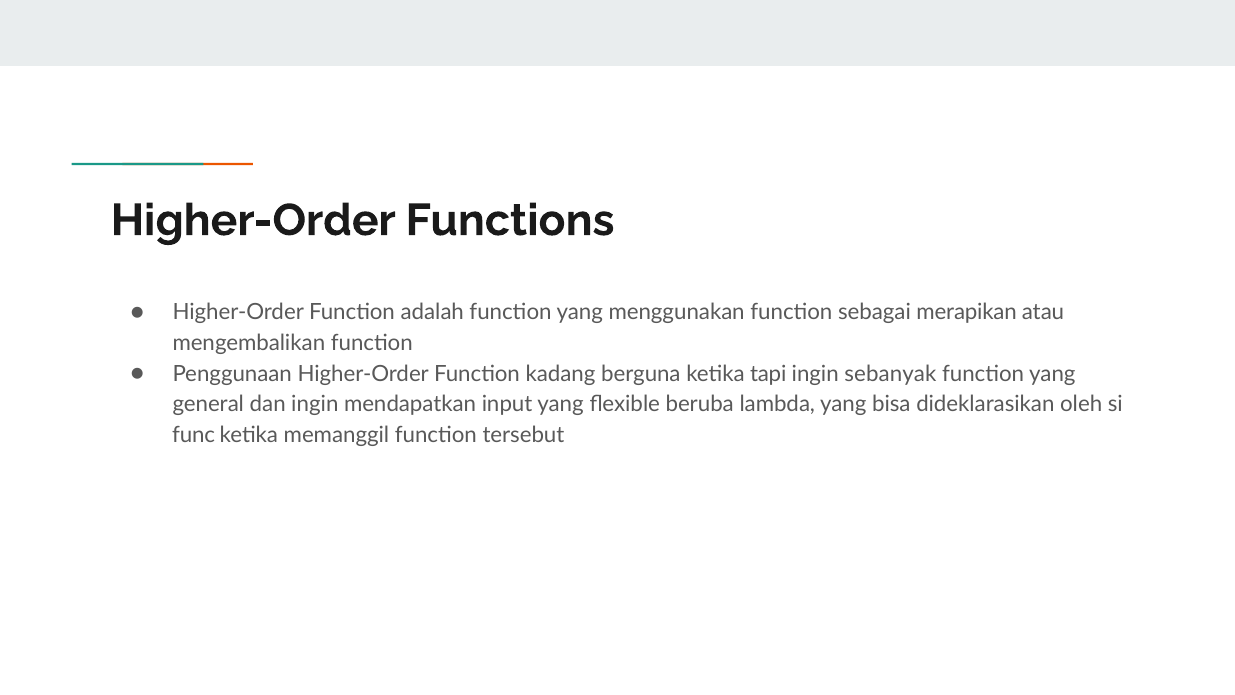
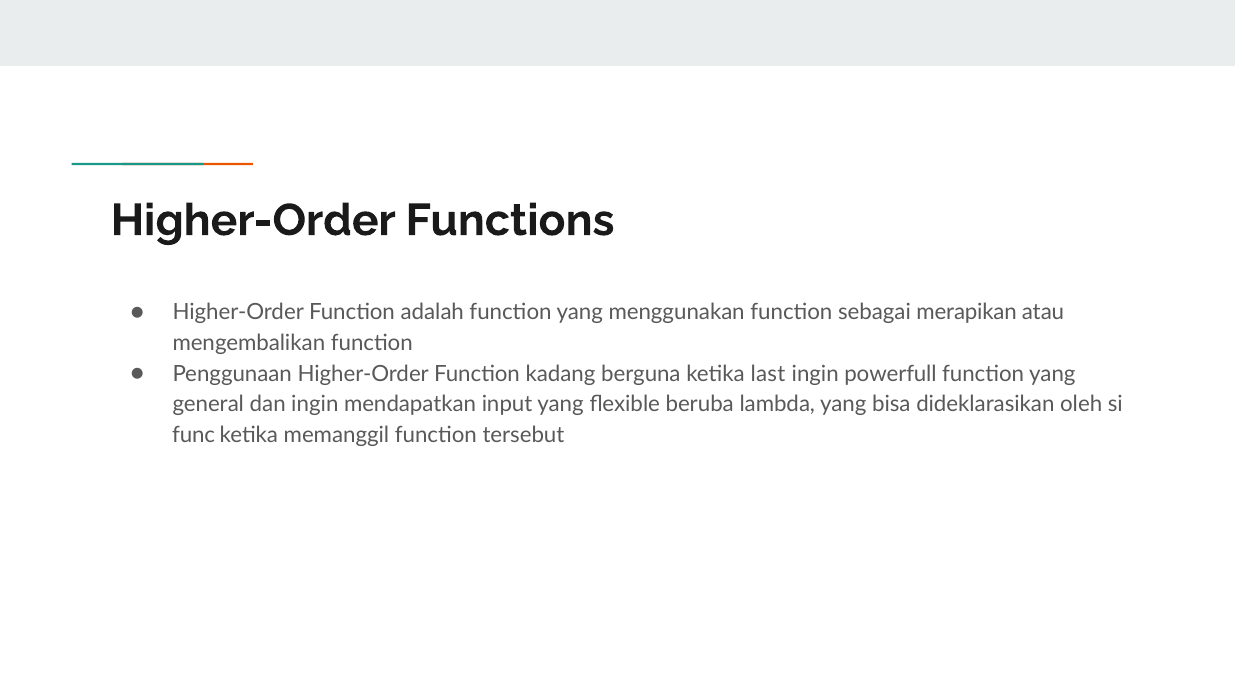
tapi: tapi -> last
sebanyak: sebanyak -> powerfull
